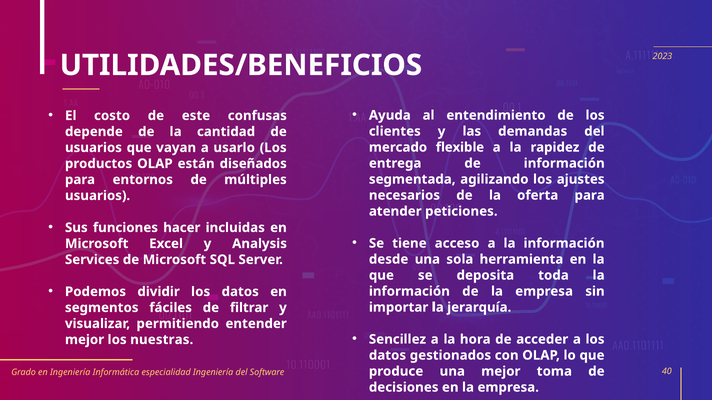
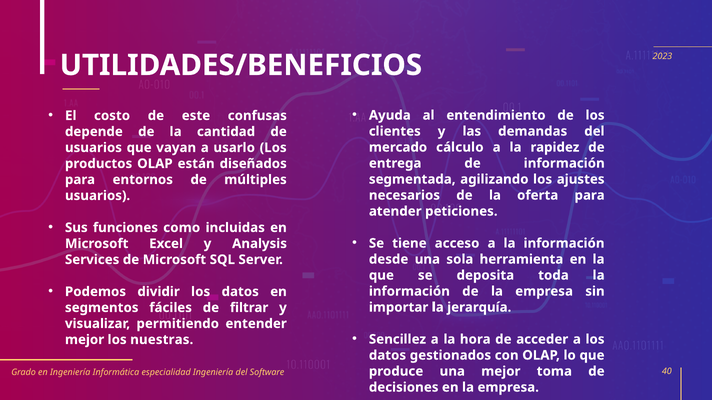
flexible: flexible -> cálculo
hacer: hacer -> como
